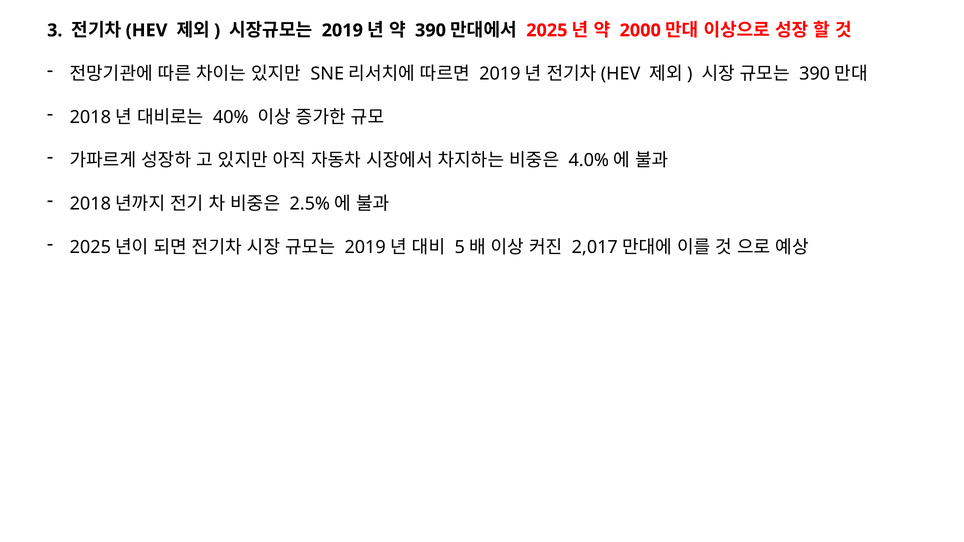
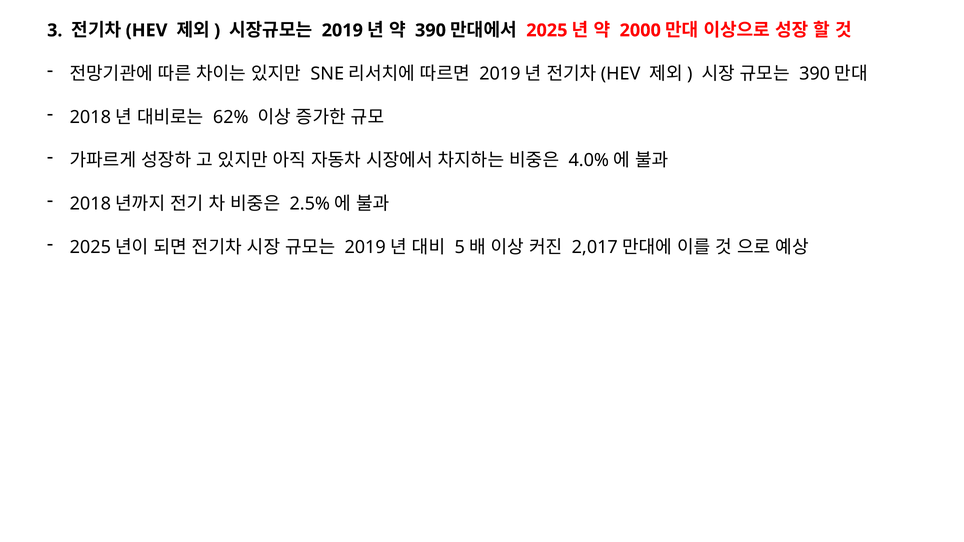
40%: 40% -> 62%
